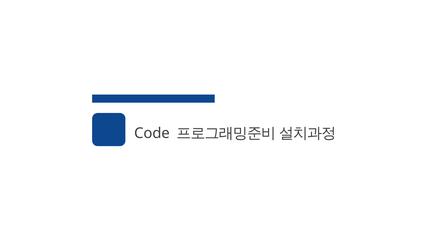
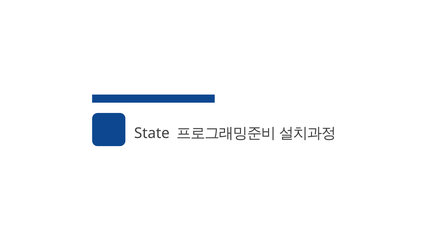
Code: Code -> State
